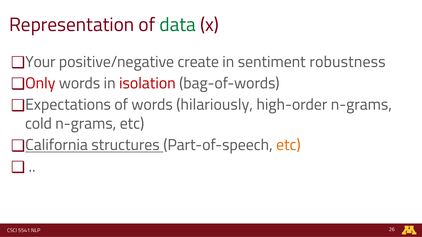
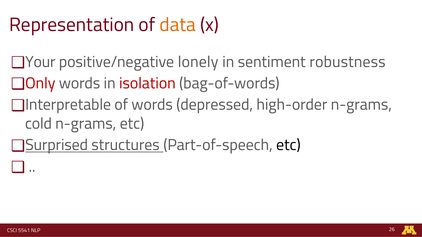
data colour: green -> orange
create: create -> lonely
Expectations: Expectations -> Interpretable
hilariously: hilariously -> depressed
California: California -> Surprised
etc at (288, 145) colour: orange -> black
